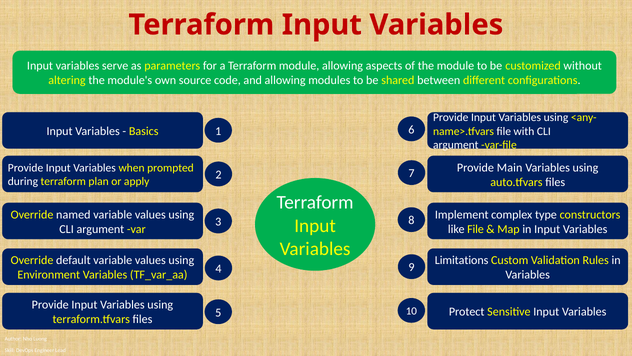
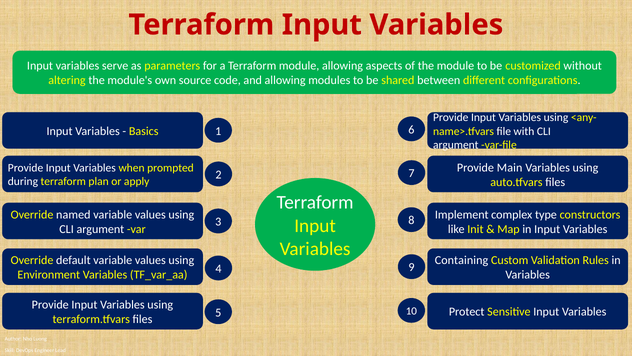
like File: File -> Init
Limitations: Limitations -> Containing
